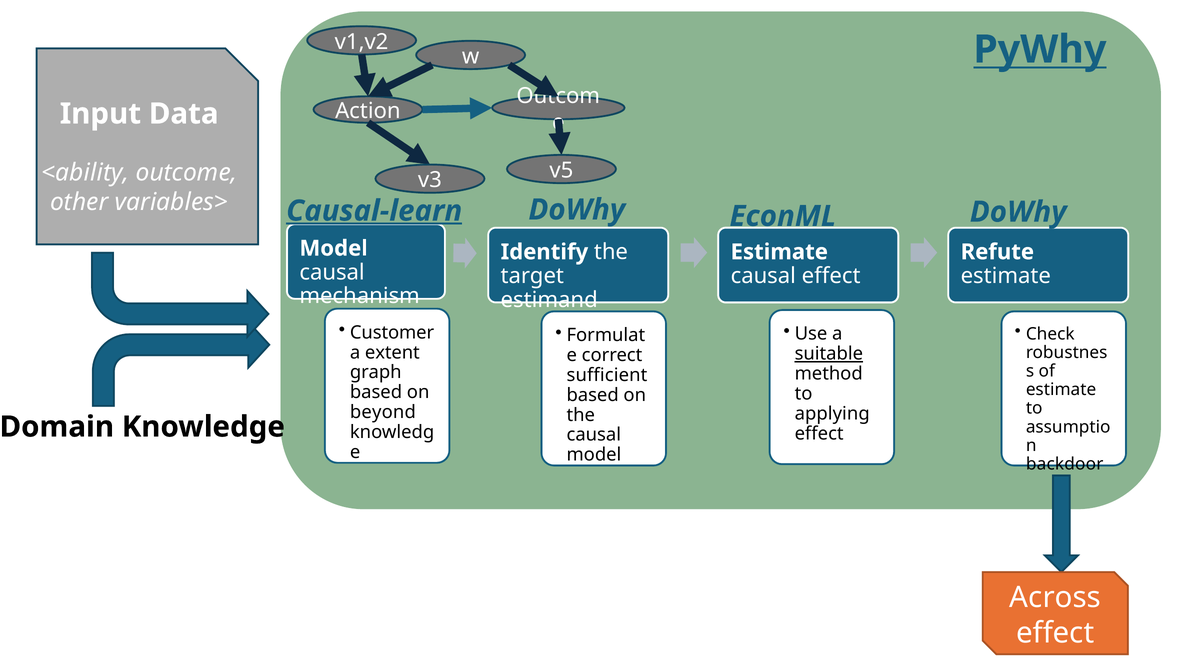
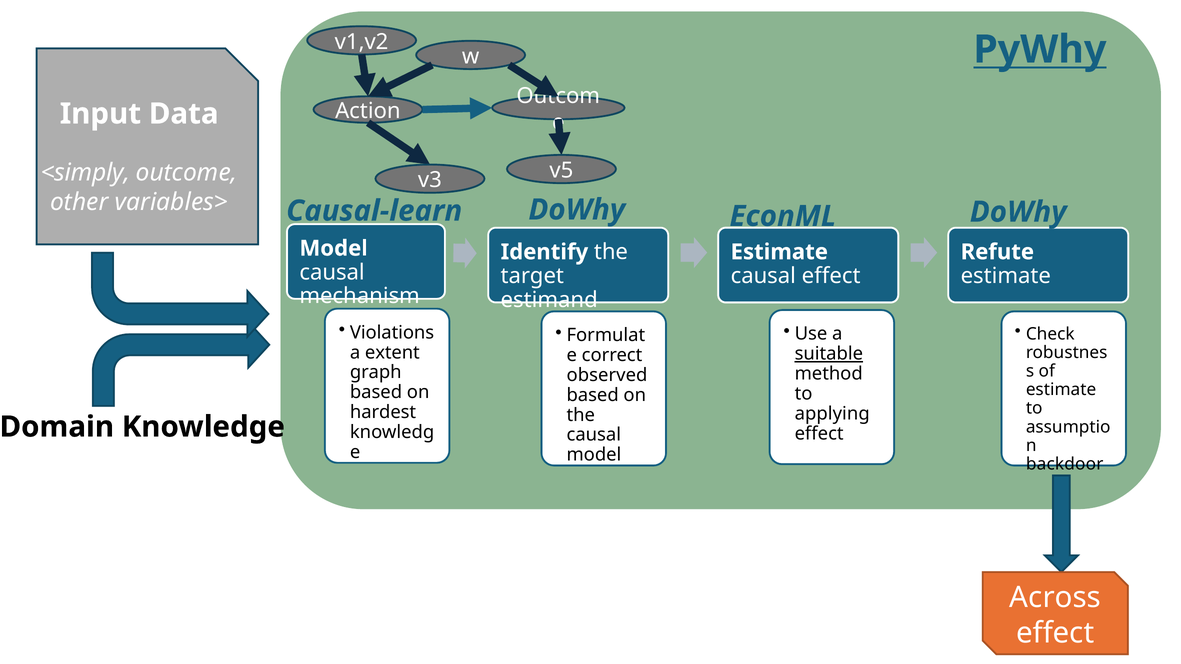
<ability: <ability -> <simply
Causal-learn underline: present -> none
Customer: Customer -> Violations
sufficient: sufficient -> observed
beyond: beyond -> hardest
